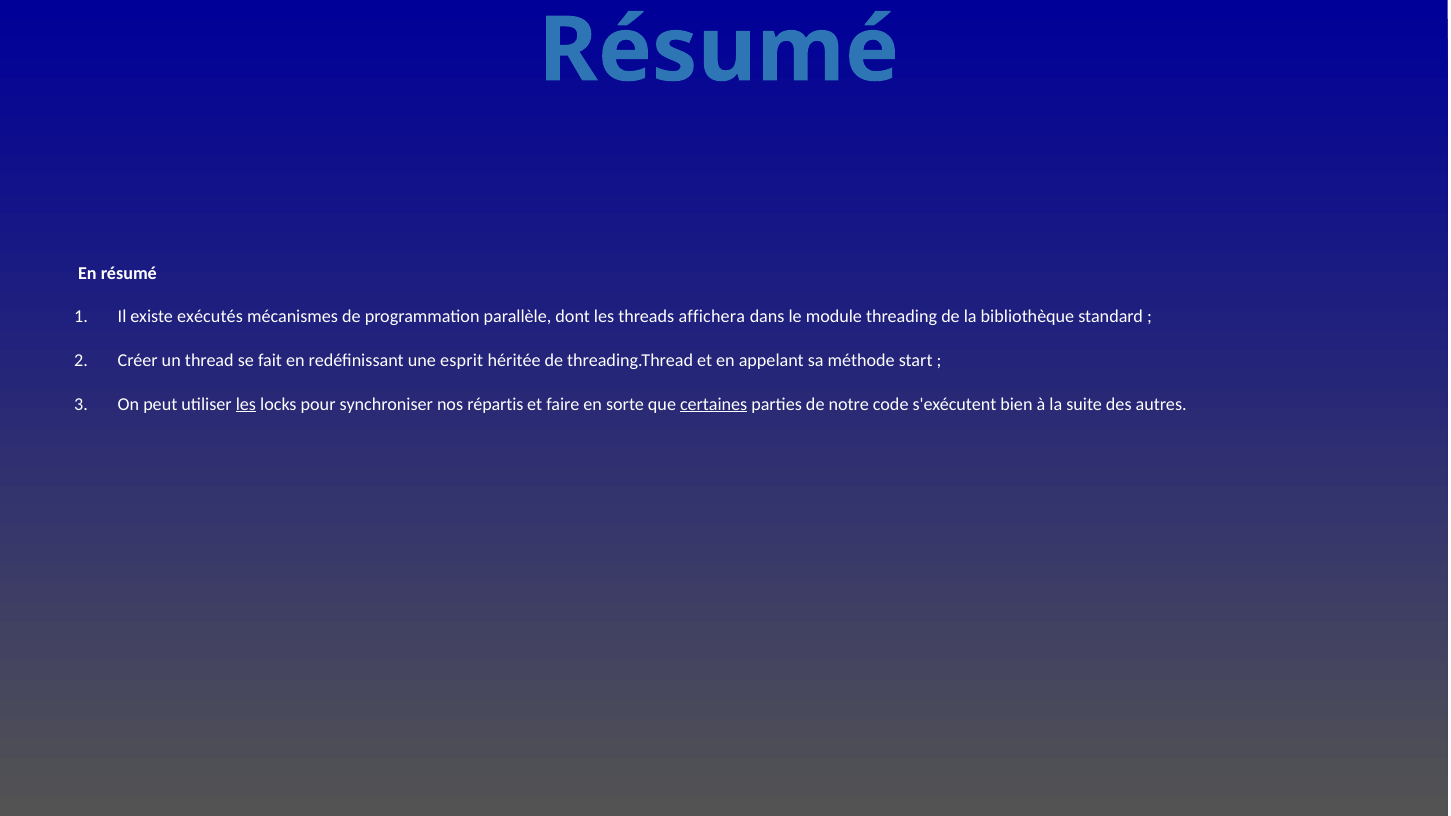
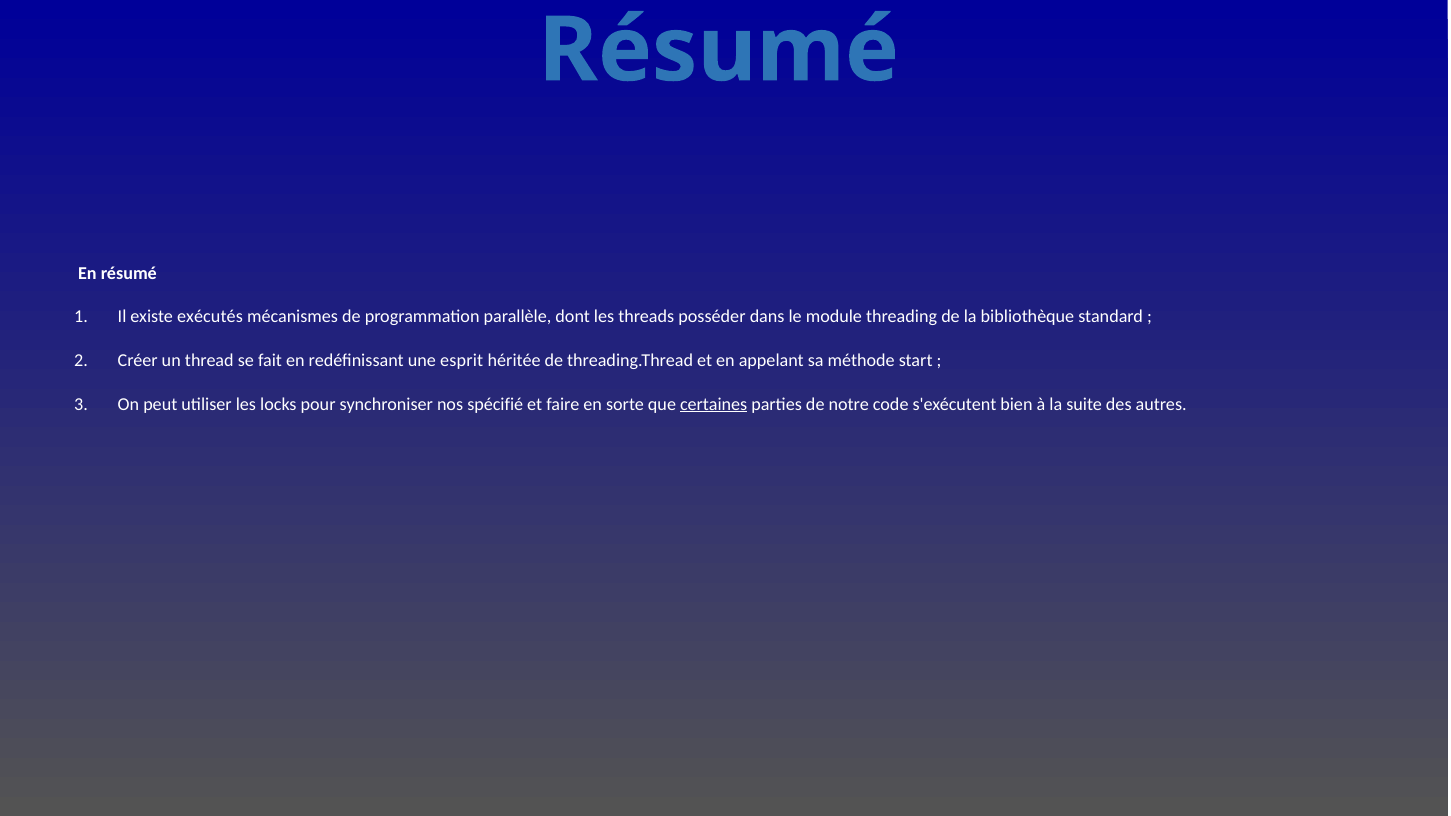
affichera: affichera -> posséder
les at (246, 404) underline: present -> none
répartis: répartis -> spécifié
